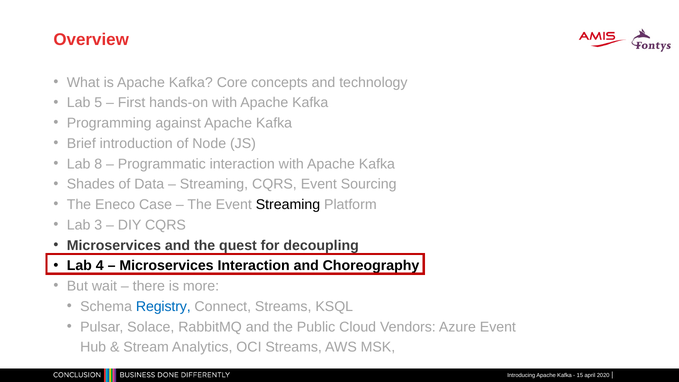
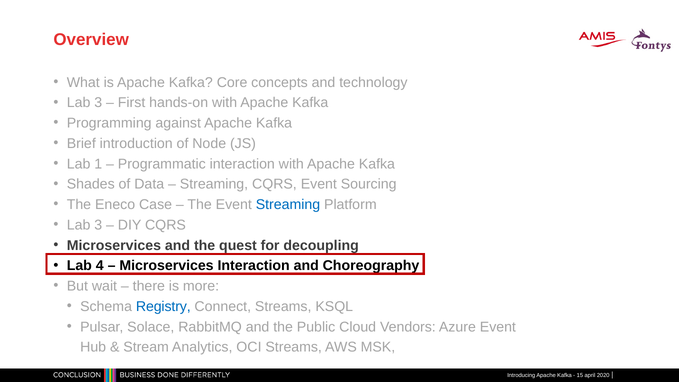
5 at (98, 103): 5 -> 3
8: 8 -> 1
Streaming at (288, 205) colour: black -> blue
